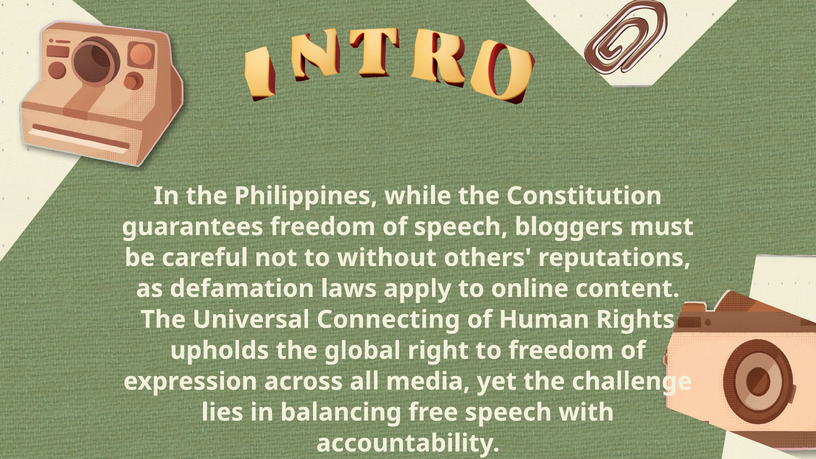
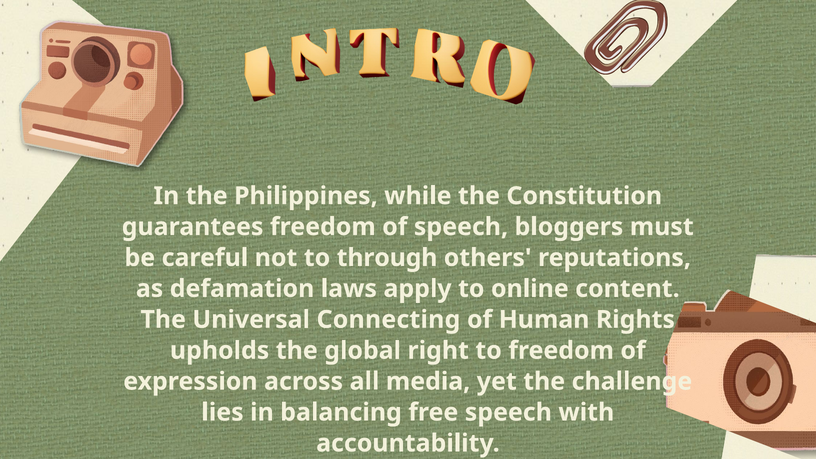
without: without -> through
